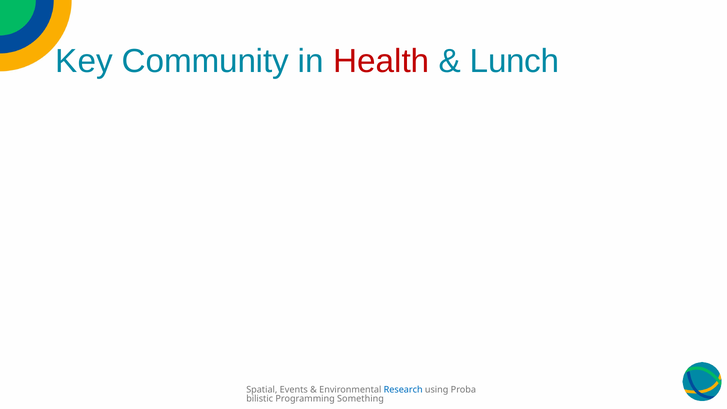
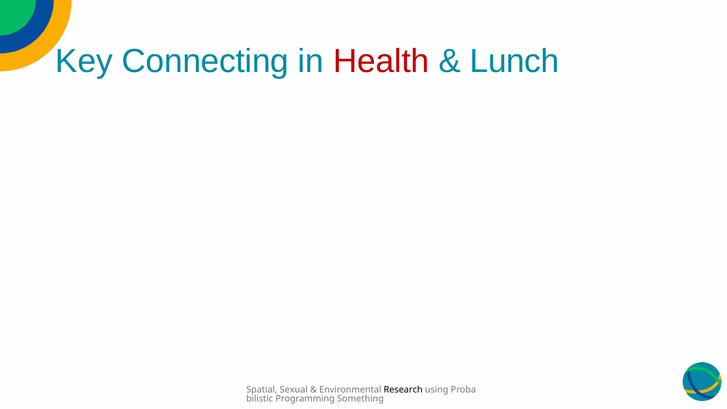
Community: Community -> Connecting
Events: Events -> Sexual
Research colour: blue -> black
